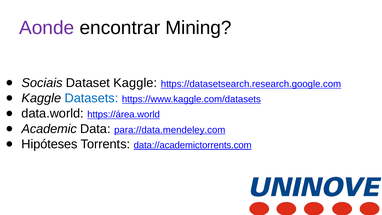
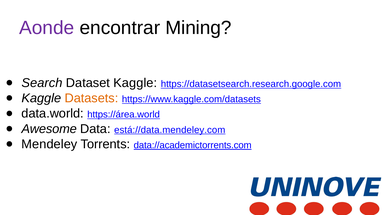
Sociais: Sociais -> Search
Datasets colour: blue -> orange
Academic: Academic -> Awesome
para://data.mendeley.com: para://data.mendeley.com -> está://data.mendeley.com
Hipóteses: Hipóteses -> Mendeley
